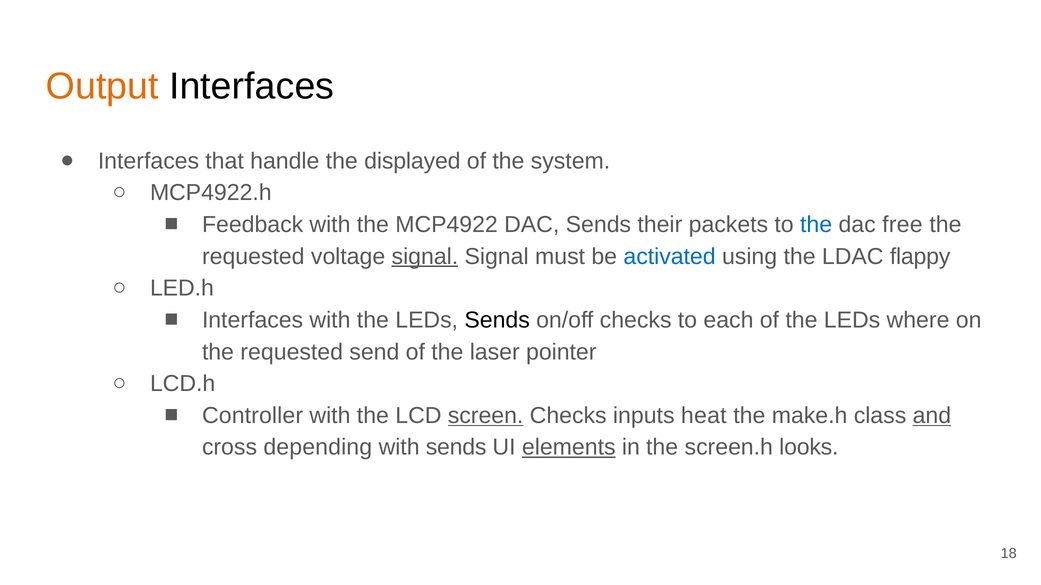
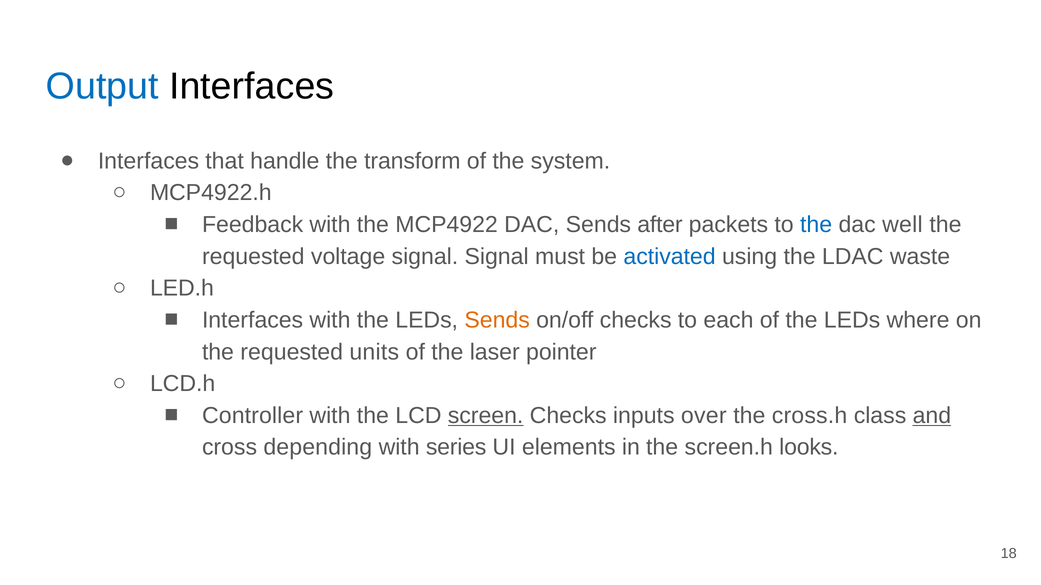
Output colour: orange -> blue
displayed: displayed -> transform
their: their -> after
free: free -> well
signal at (425, 257) underline: present -> none
flappy: flappy -> waste
Sends at (497, 320) colour: black -> orange
send: send -> units
heat: heat -> over
make.h: make.h -> cross.h
with sends: sends -> series
elements underline: present -> none
